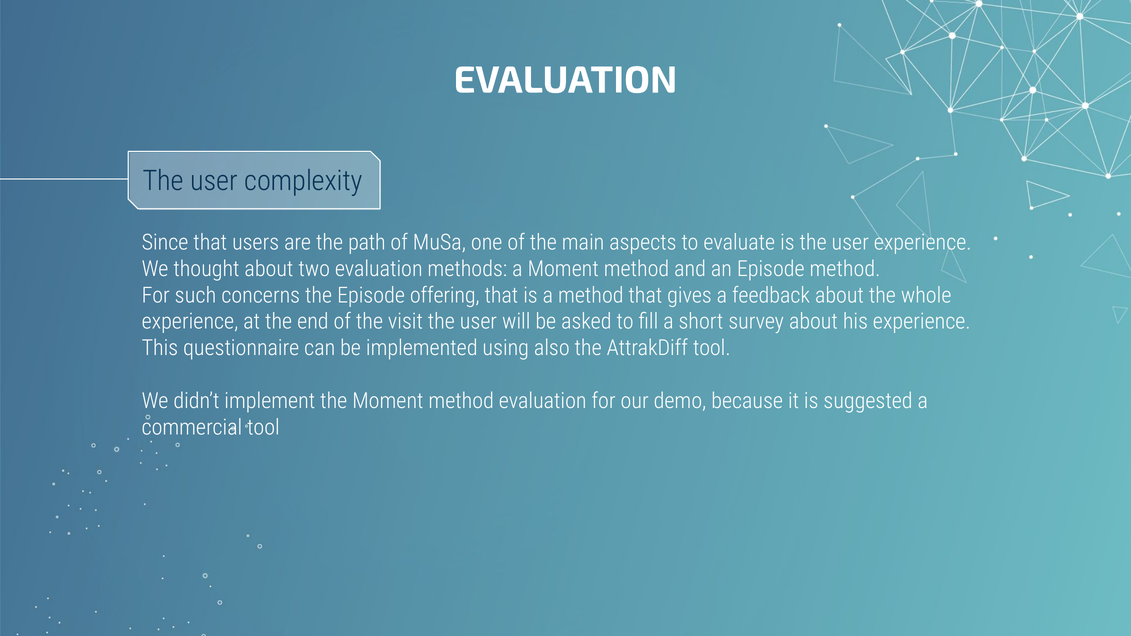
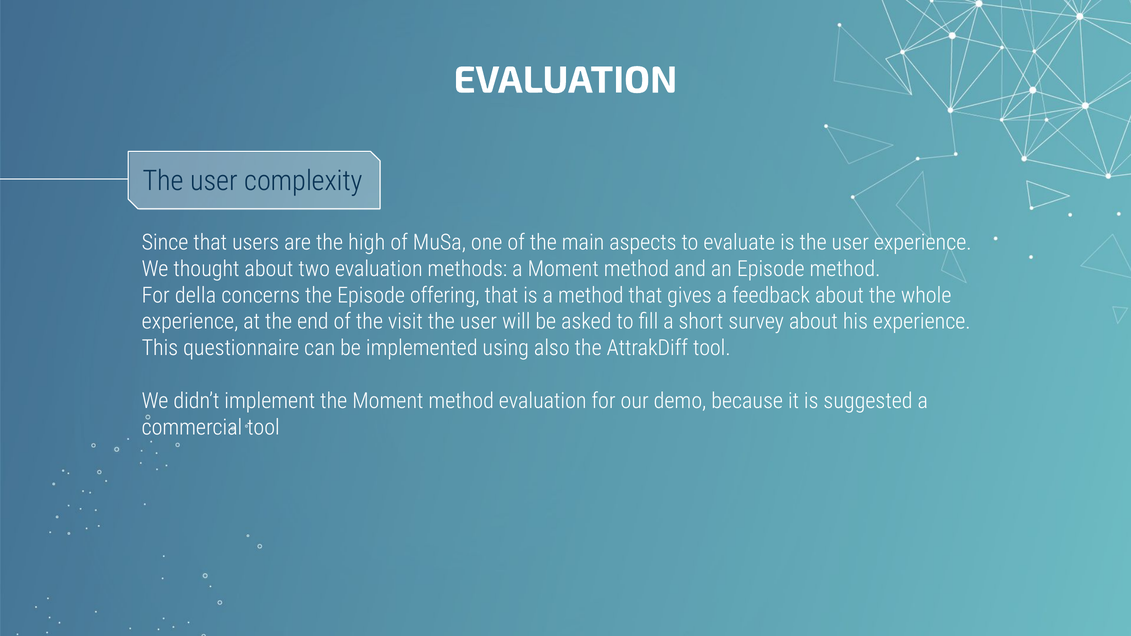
path: path -> high
such: such -> della
